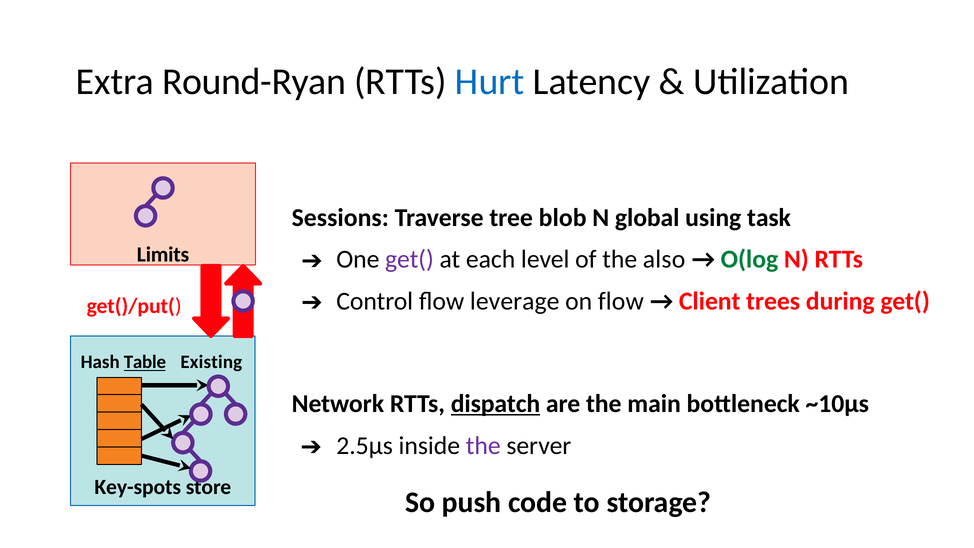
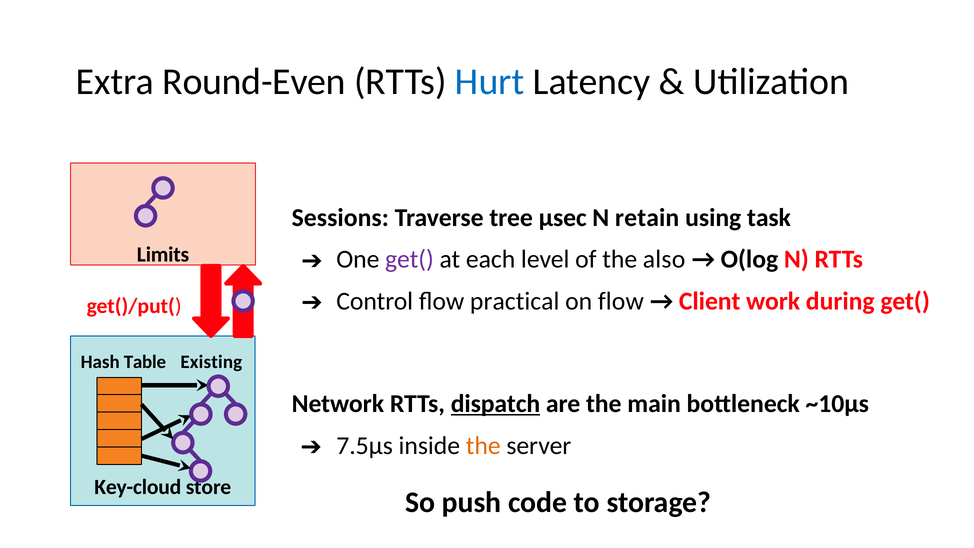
Round-Ryan: Round-Ryan -> Round-Even
blob: blob -> µsec
global: global -> retain
O(log colour: green -> black
leverage: leverage -> practical
trees: trees -> work
Table underline: present -> none
2.5μs: 2.5μs -> 7.5μs
the at (483, 445) colour: purple -> orange
Key-spots: Key-spots -> Key-cloud
